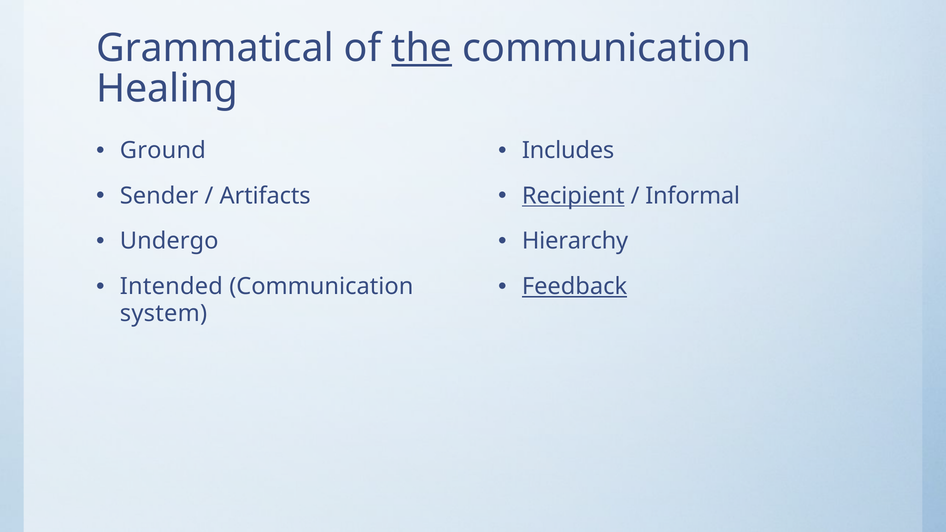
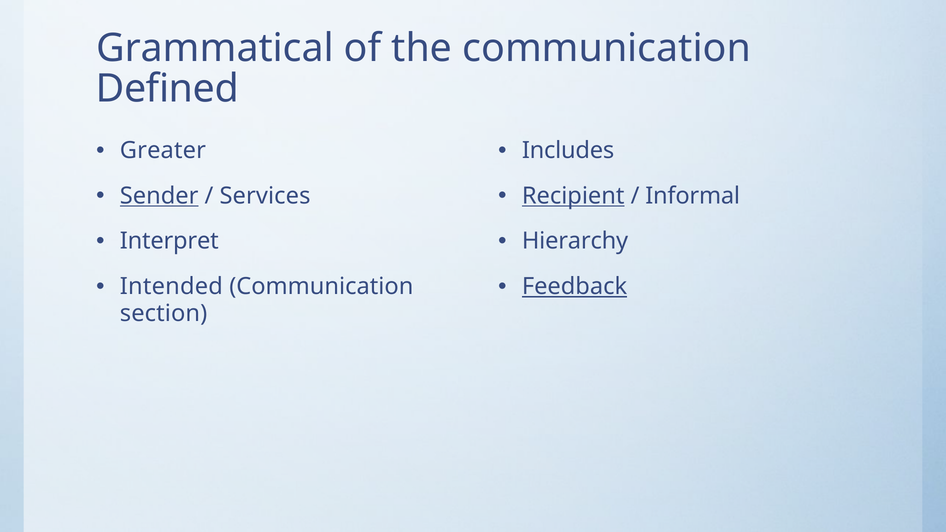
the underline: present -> none
Healing: Healing -> Defined
Ground: Ground -> Greater
Sender underline: none -> present
Artifacts: Artifacts -> Services
Undergo: Undergo -> Interpret
system: system -> section
